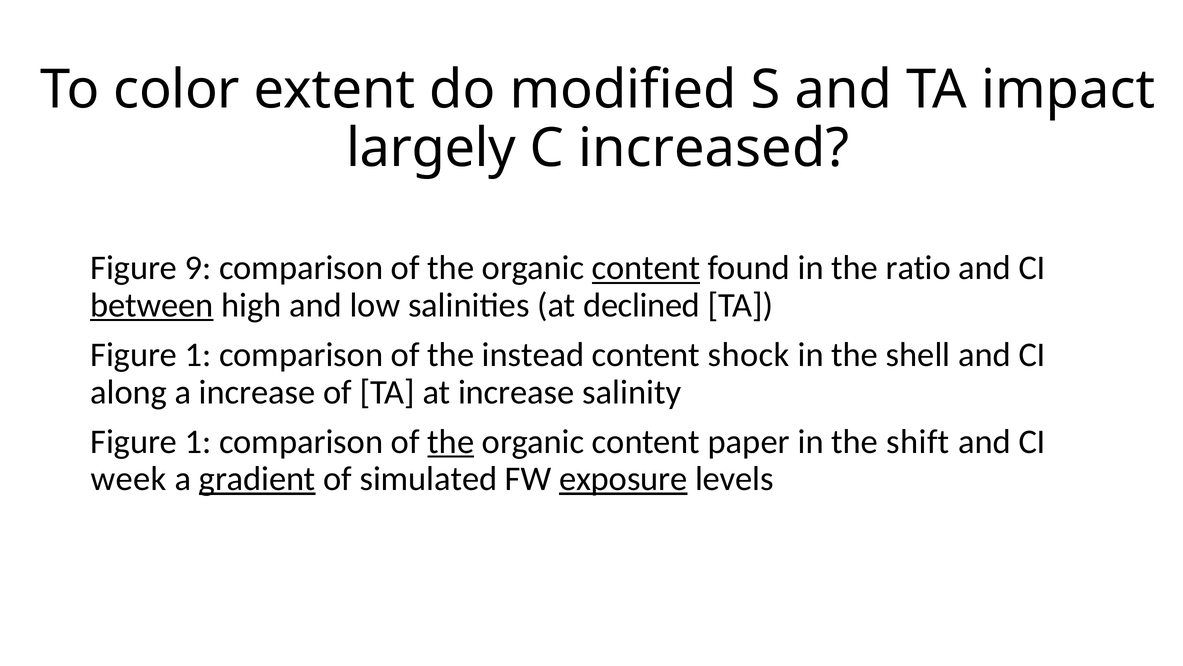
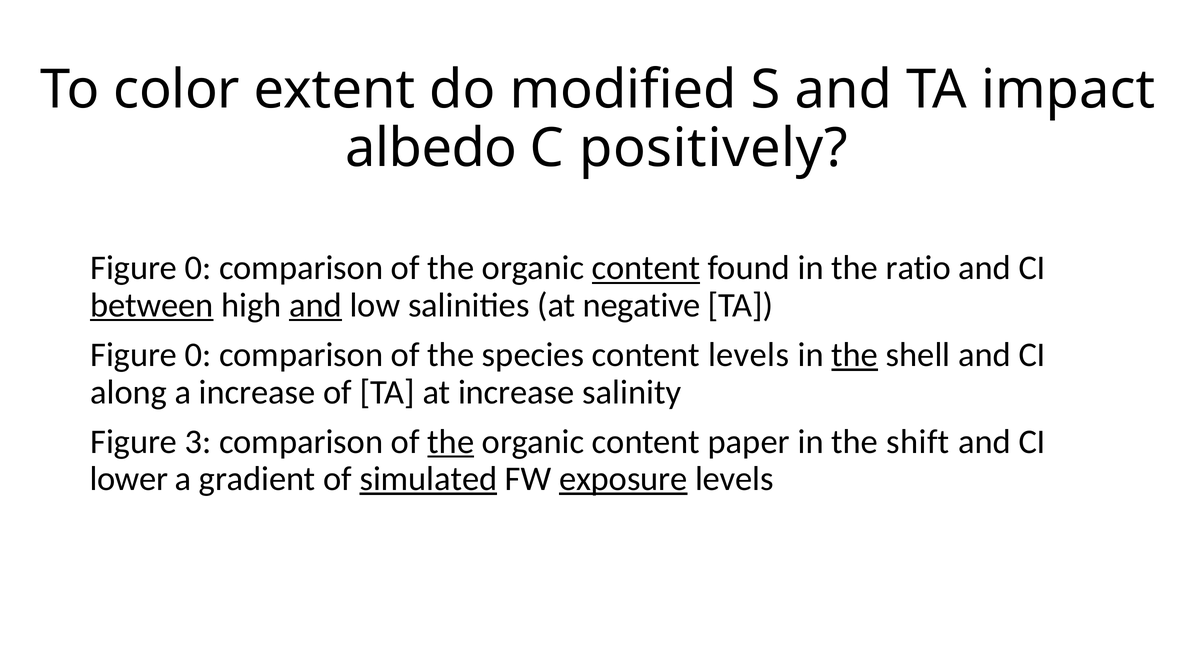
largely: largely -> albedo
increased: increased -> positively
9 at (198, 268): 9 -> 0
and at (316, 305) underline: none -> present
declined: declined -> negative
1 at (198, 355): 1 -> 0
instead: instead -> species
content shock: shock -> levels
the at (855, 355) underline: none -> present
1 at (198, 441): 1 -> 3
week: week -> lower
gradient underline: present -> none
simulated underline: none -> present
